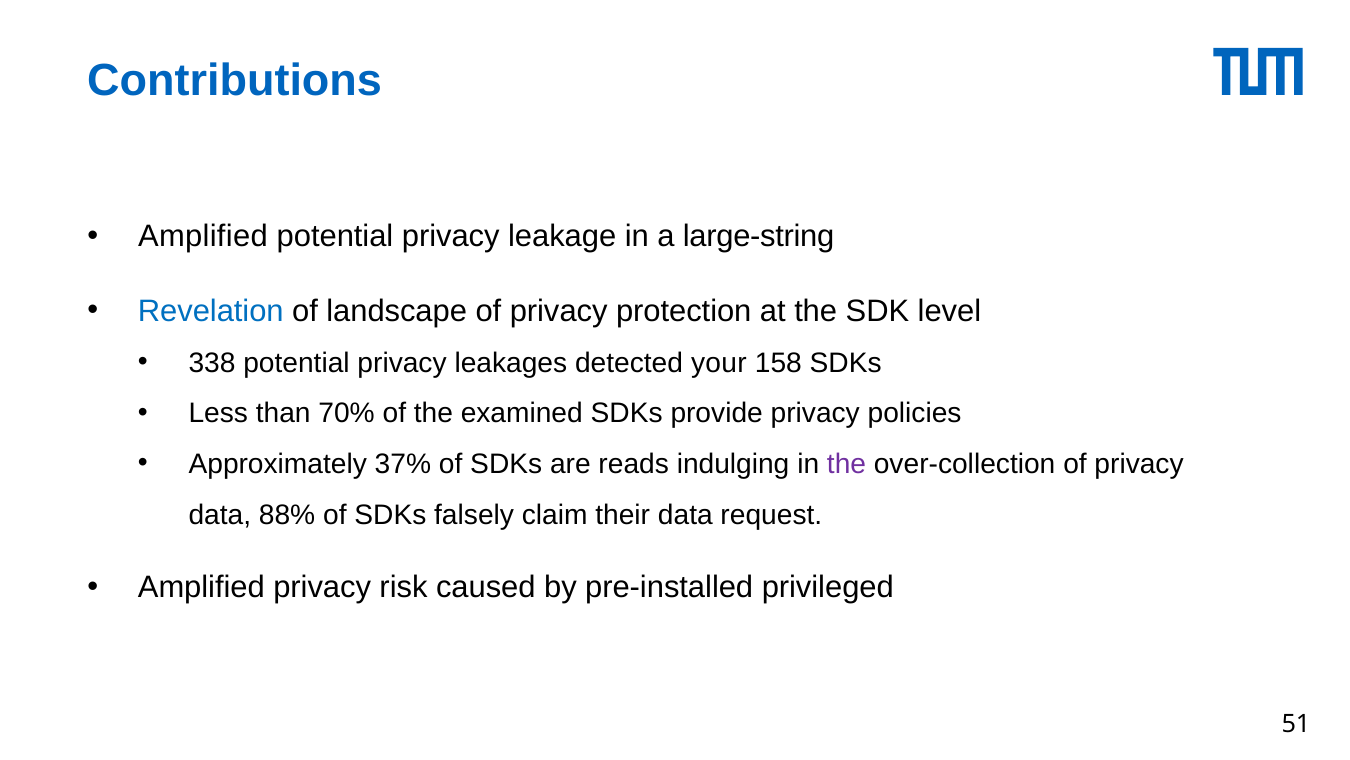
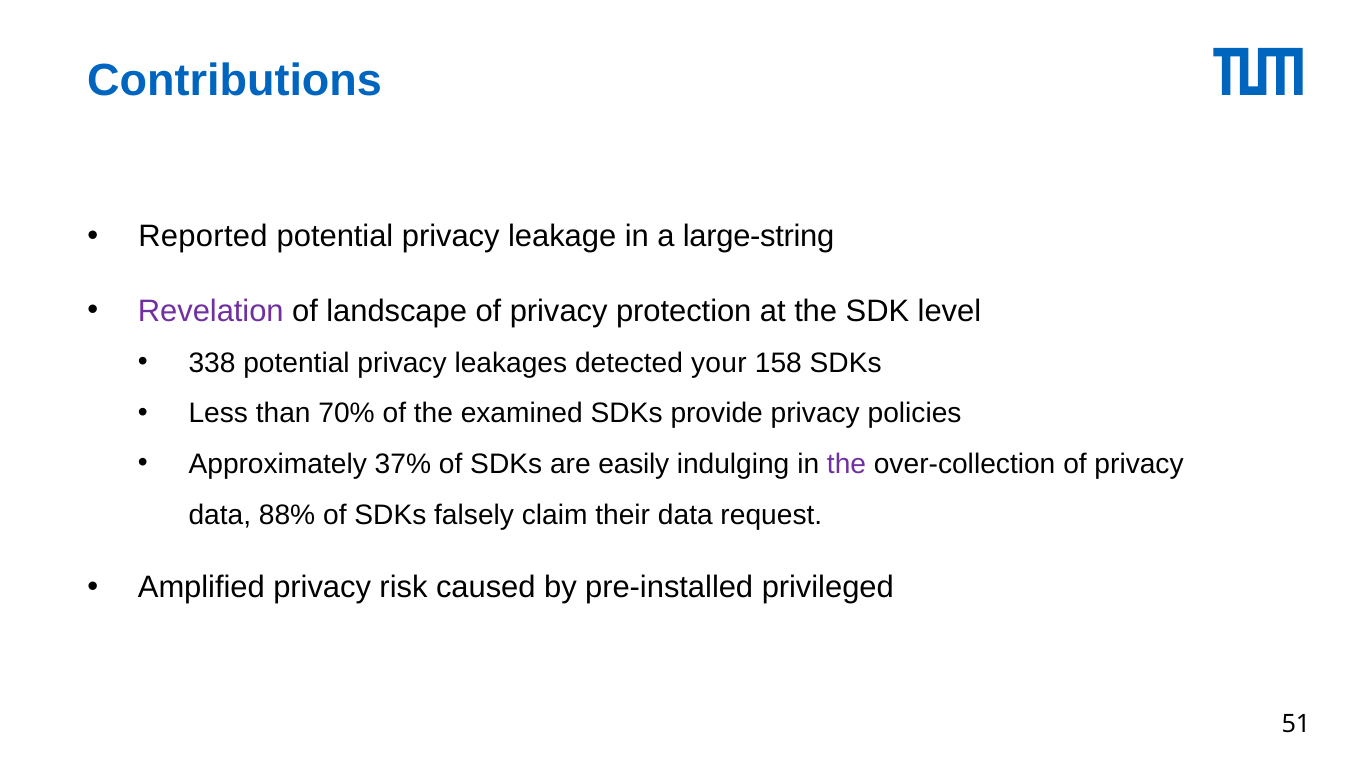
Amplified at (203, 236): Amplified -> Reported
Revelation colour: blue -> purple
reads: reads -> easily
